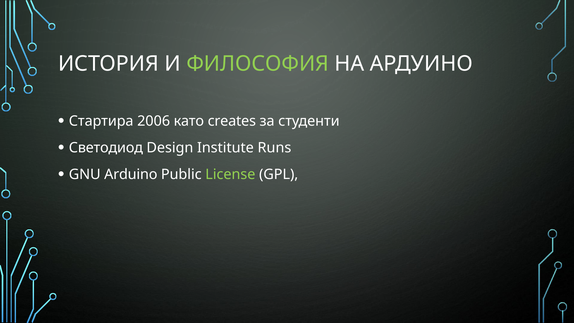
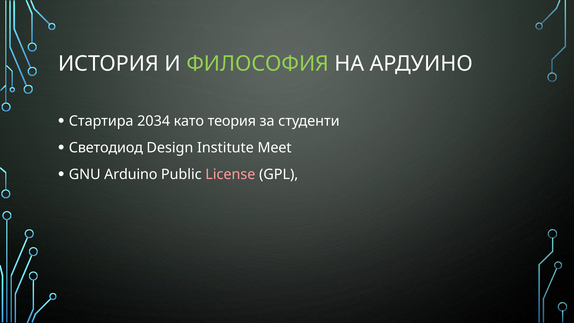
2006: 2006 -> 2034
creates: creates -> теория
Runs: Runs -> Meet
License colour: light green -> pink
